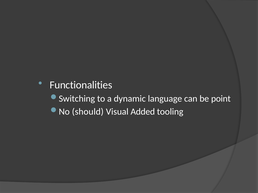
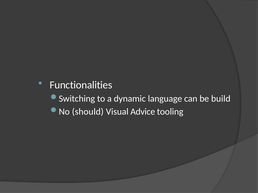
point: point -> build
Added: Added -> Advice
